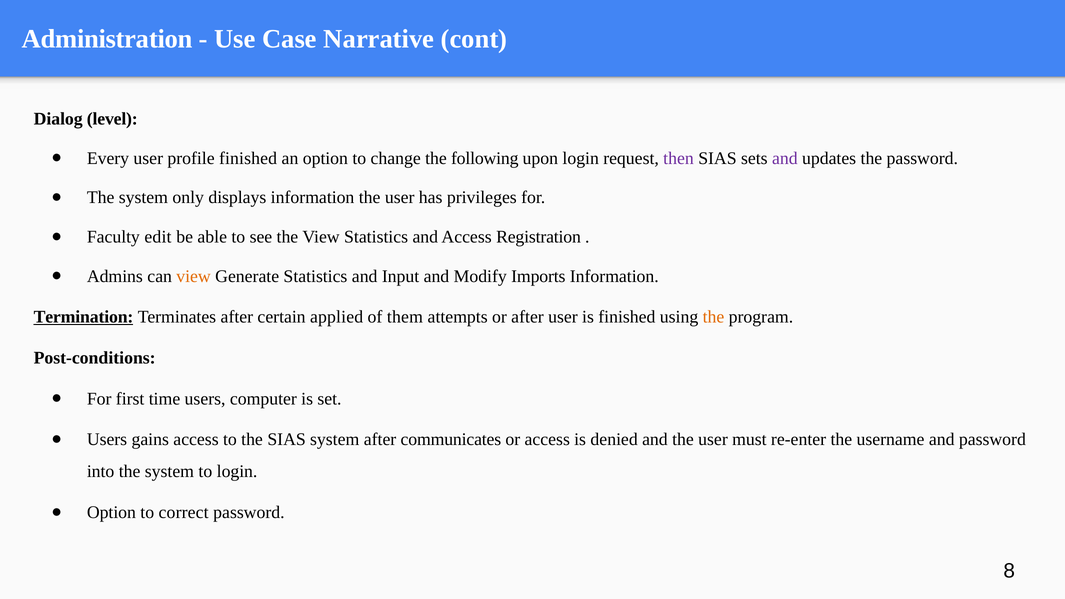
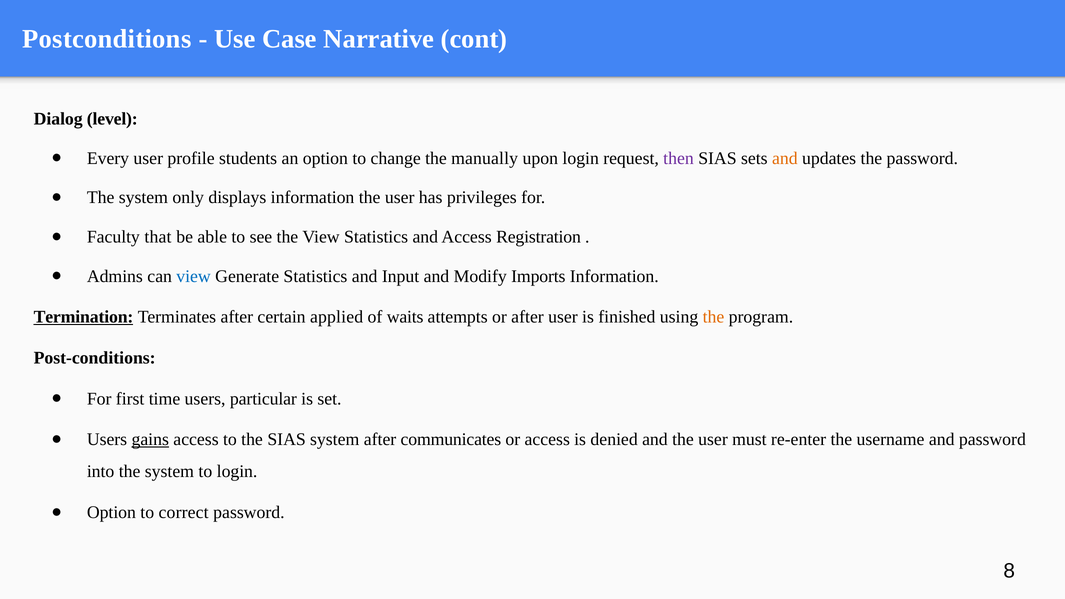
Administration: Administration -> Postconditions
profile finished: finished -> students
following: following -> manually
and at (785, 158) colour: purple -> orange
edit: edit -> that
view at (194, 276) colour: orange -> blue
them: them -> waits
computer: computer -> particular
gains underline: none -> present
